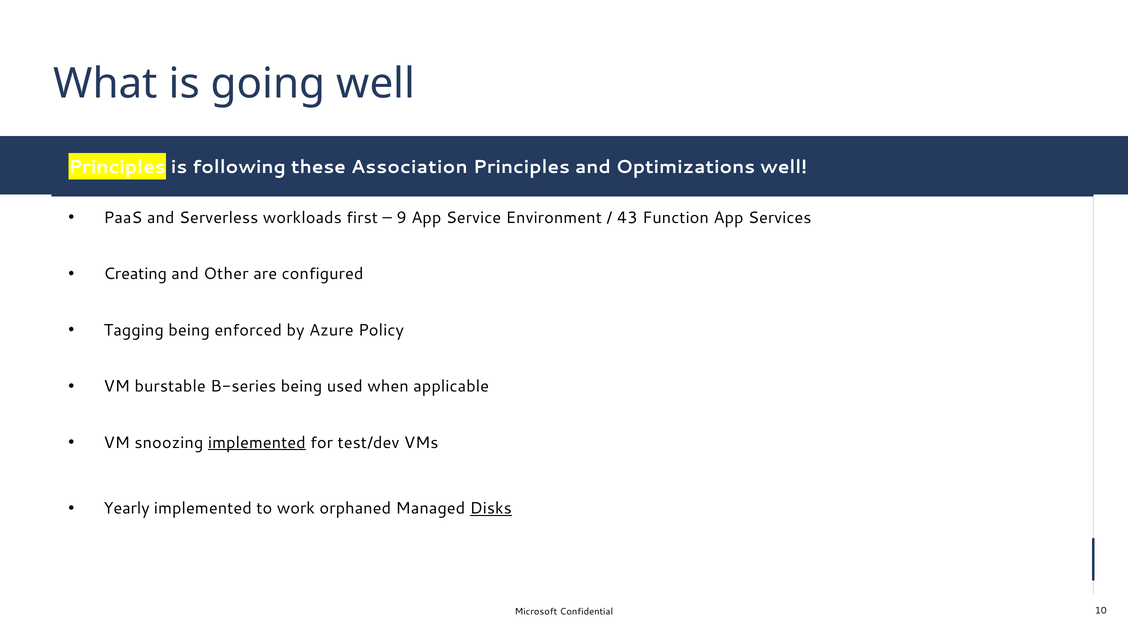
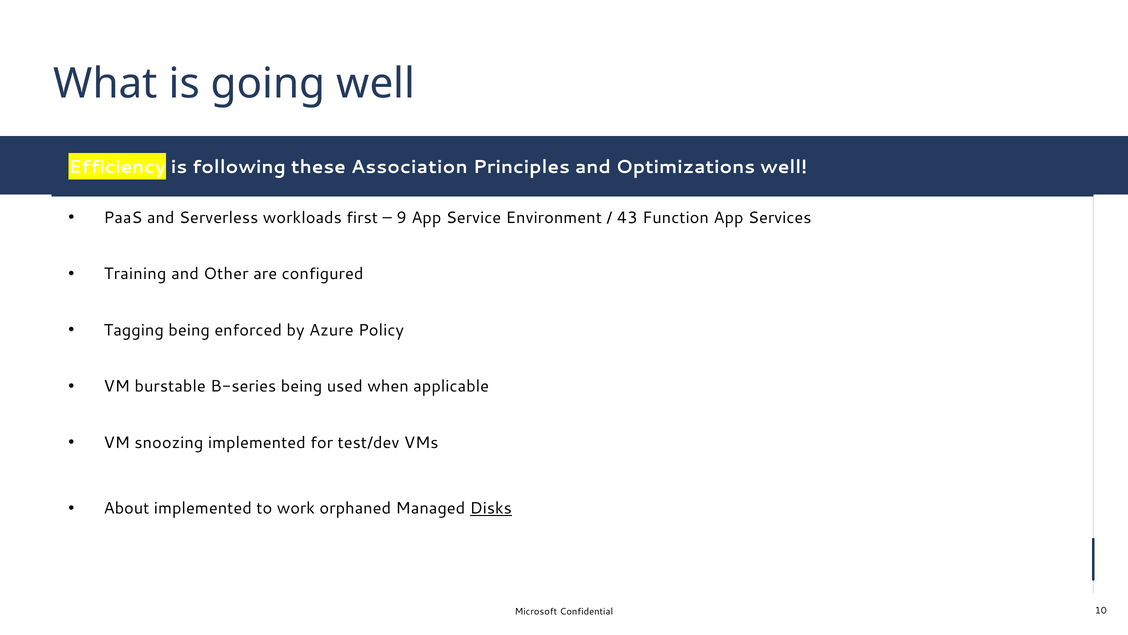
Principles at (117, 167): Principles -> Efficiency
Creating: Creating -> Training
implemented at (257, 442) underline: present -> none
Yearly: Yearly -> About
